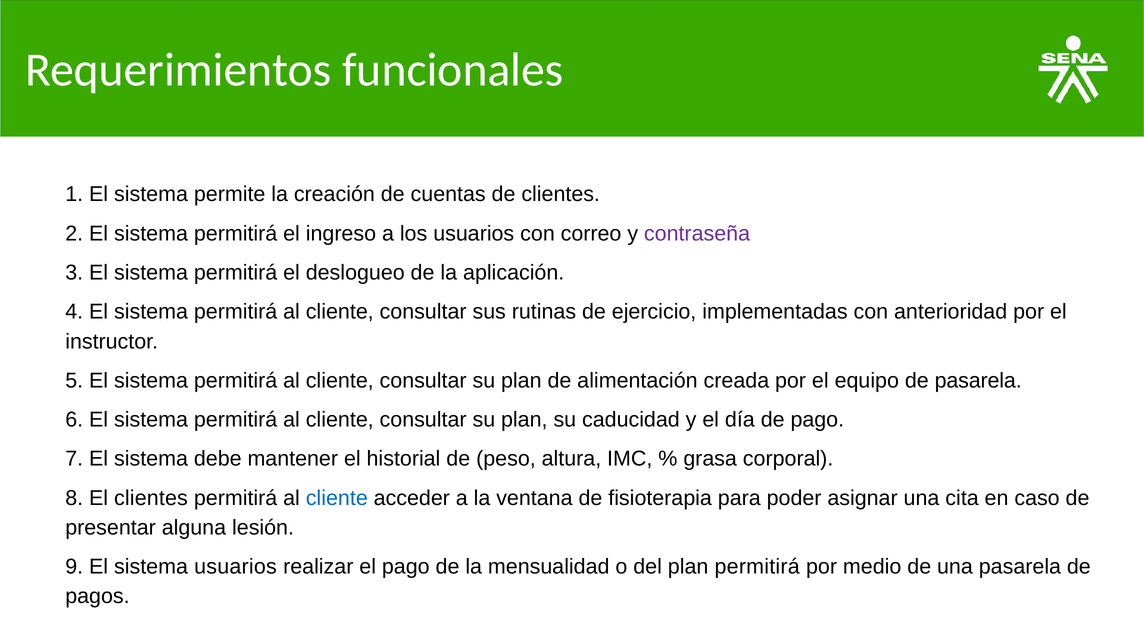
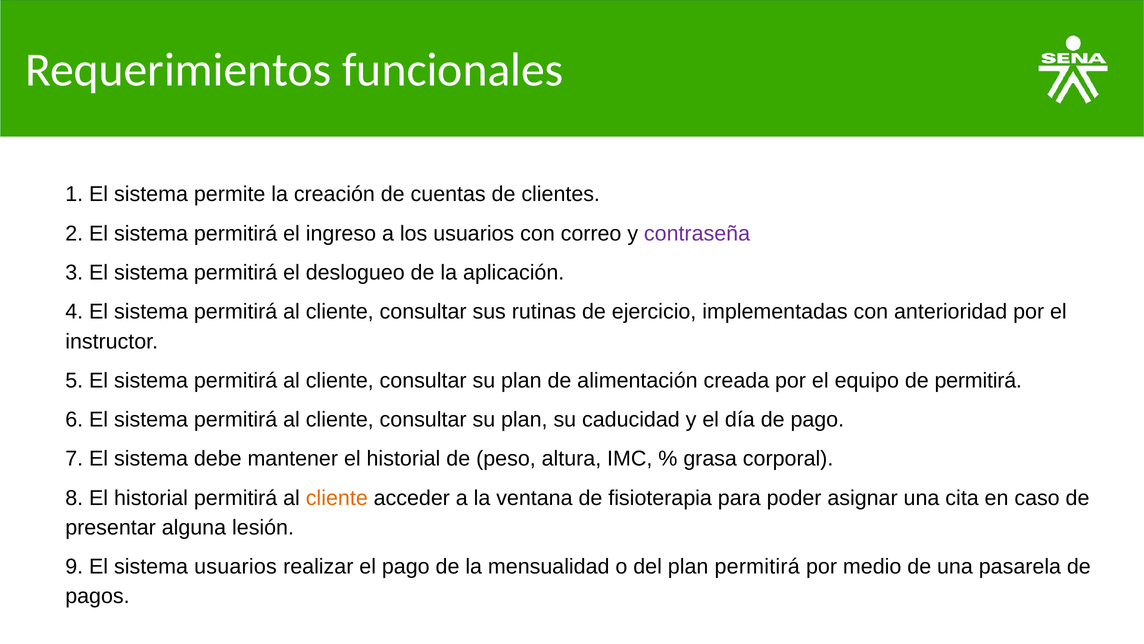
de pasarela: pasarela -> permitirá
8 El clientes: clientes -> historial
cliente at (337, 498) colour: blue -> orange
